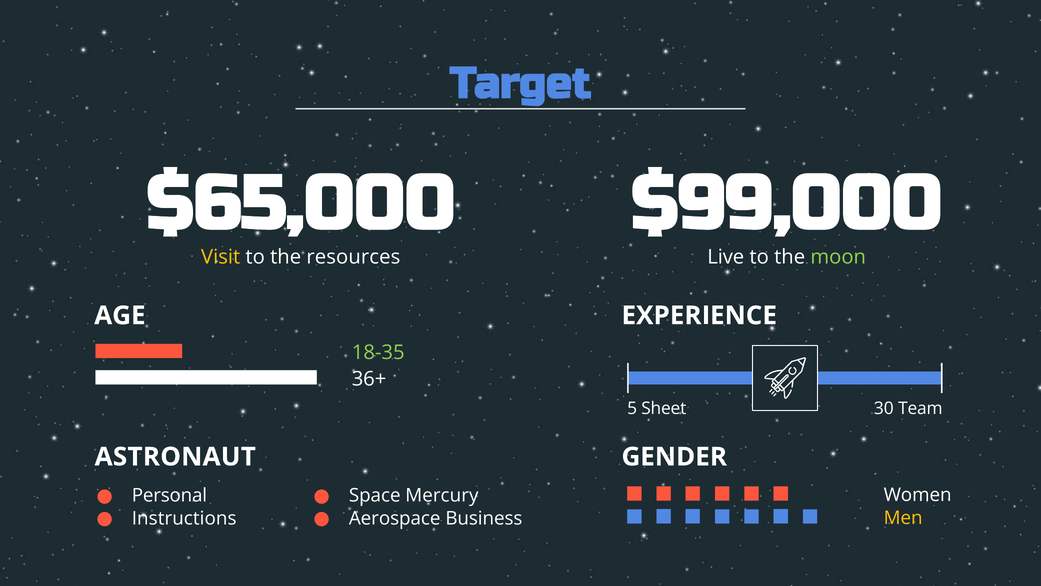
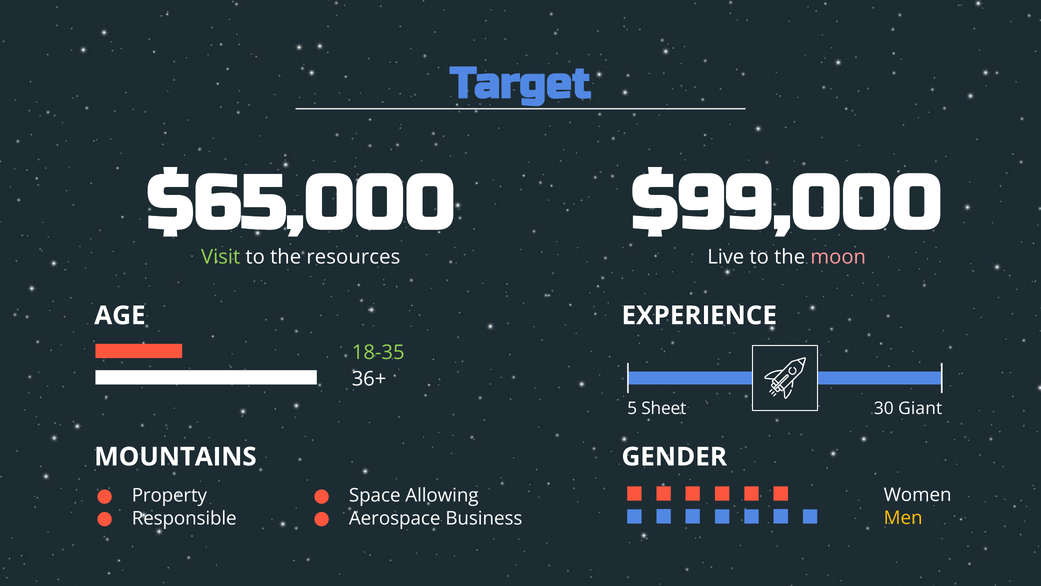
Visit colour: yellow -> light green
moon colour: light green -> pink
Team: Team -> Giant
ASTRONAUT: ASTRONAUT -> MOUNTAINS
Personal: Personal -> Property
Mercury: Mercury -> Allowing
Instructions: Instructions -> Responsible
